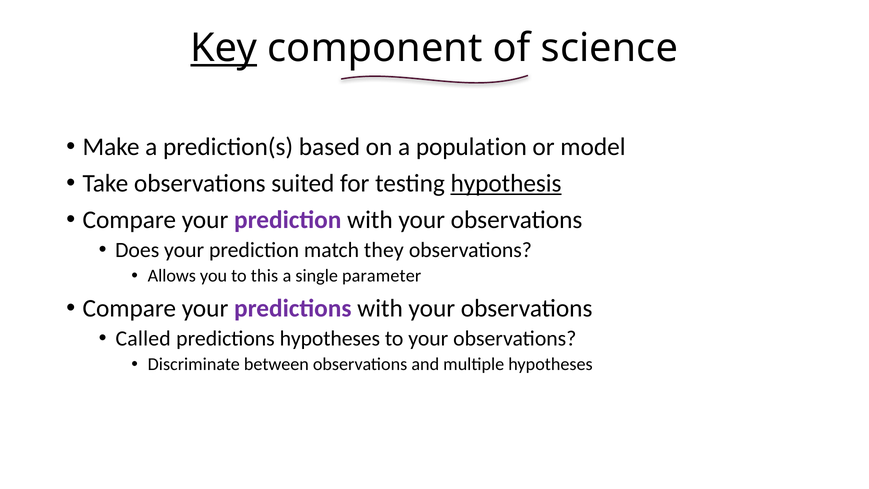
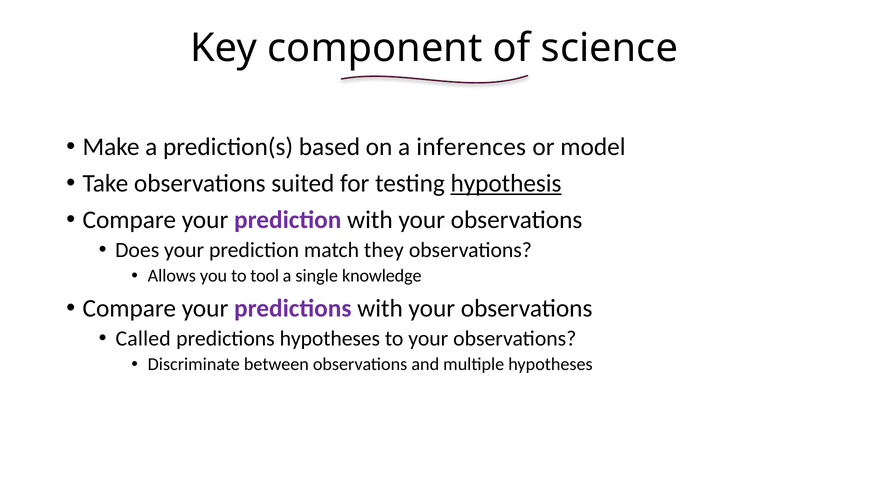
Key underline: present -> none
population: population -> inferences
this: this -> tool
parameter: parameter -> knowledge
